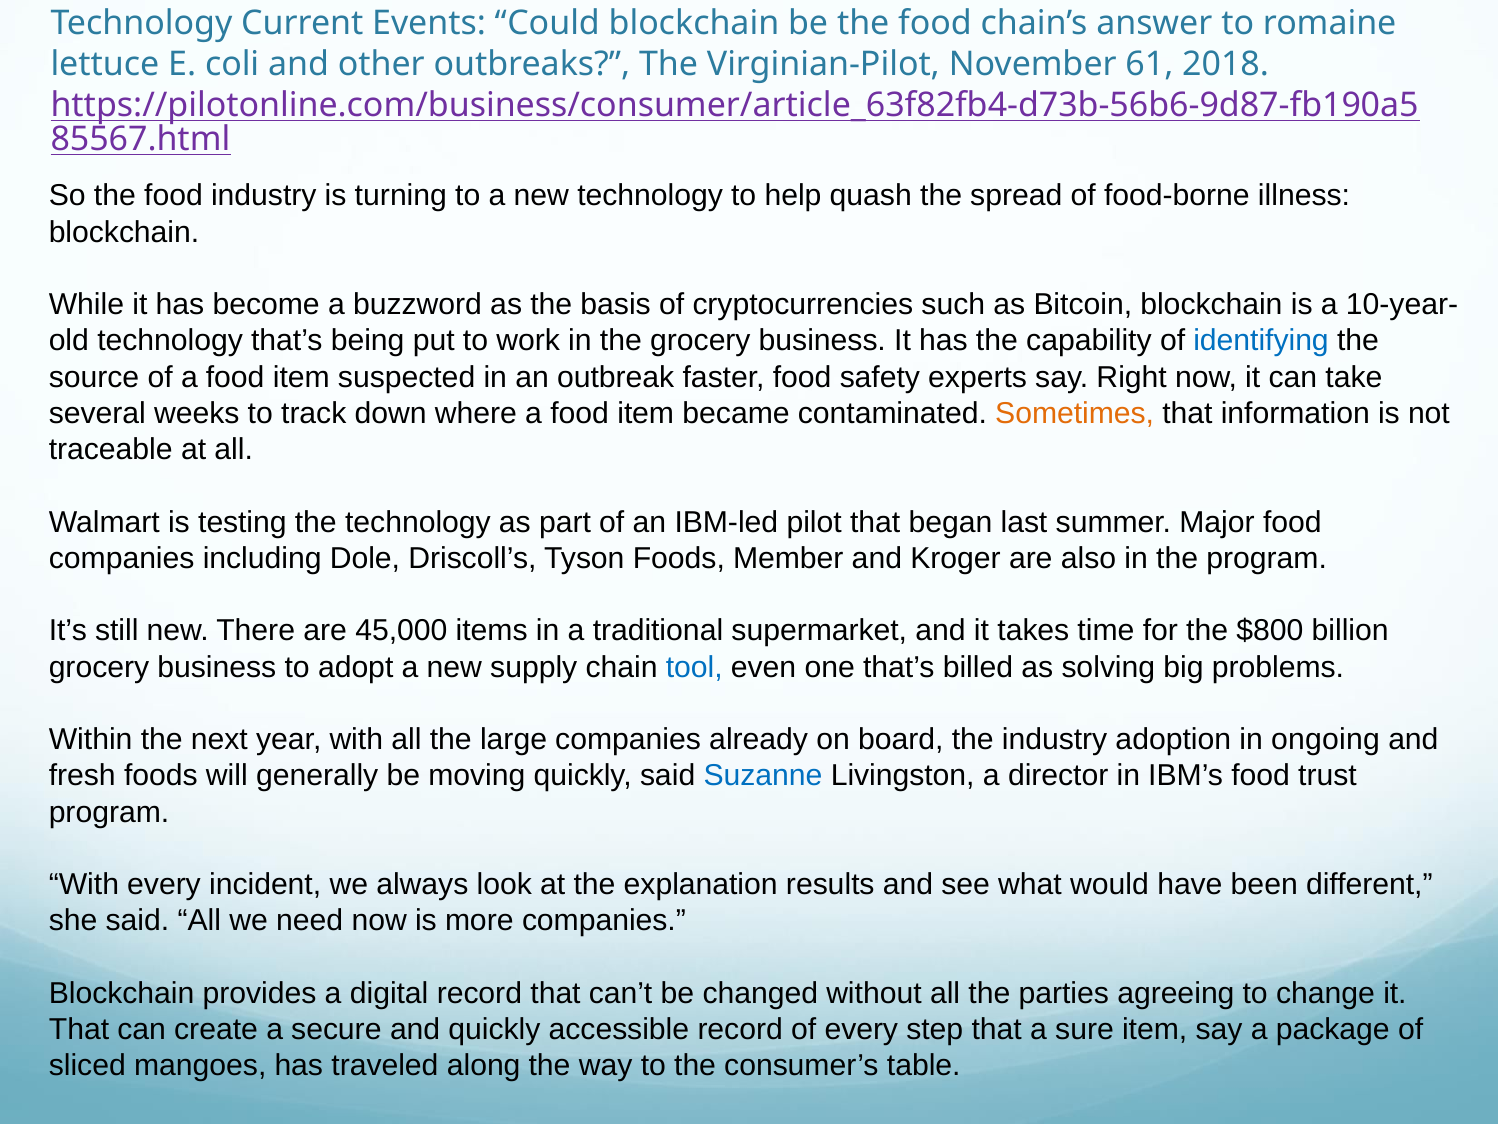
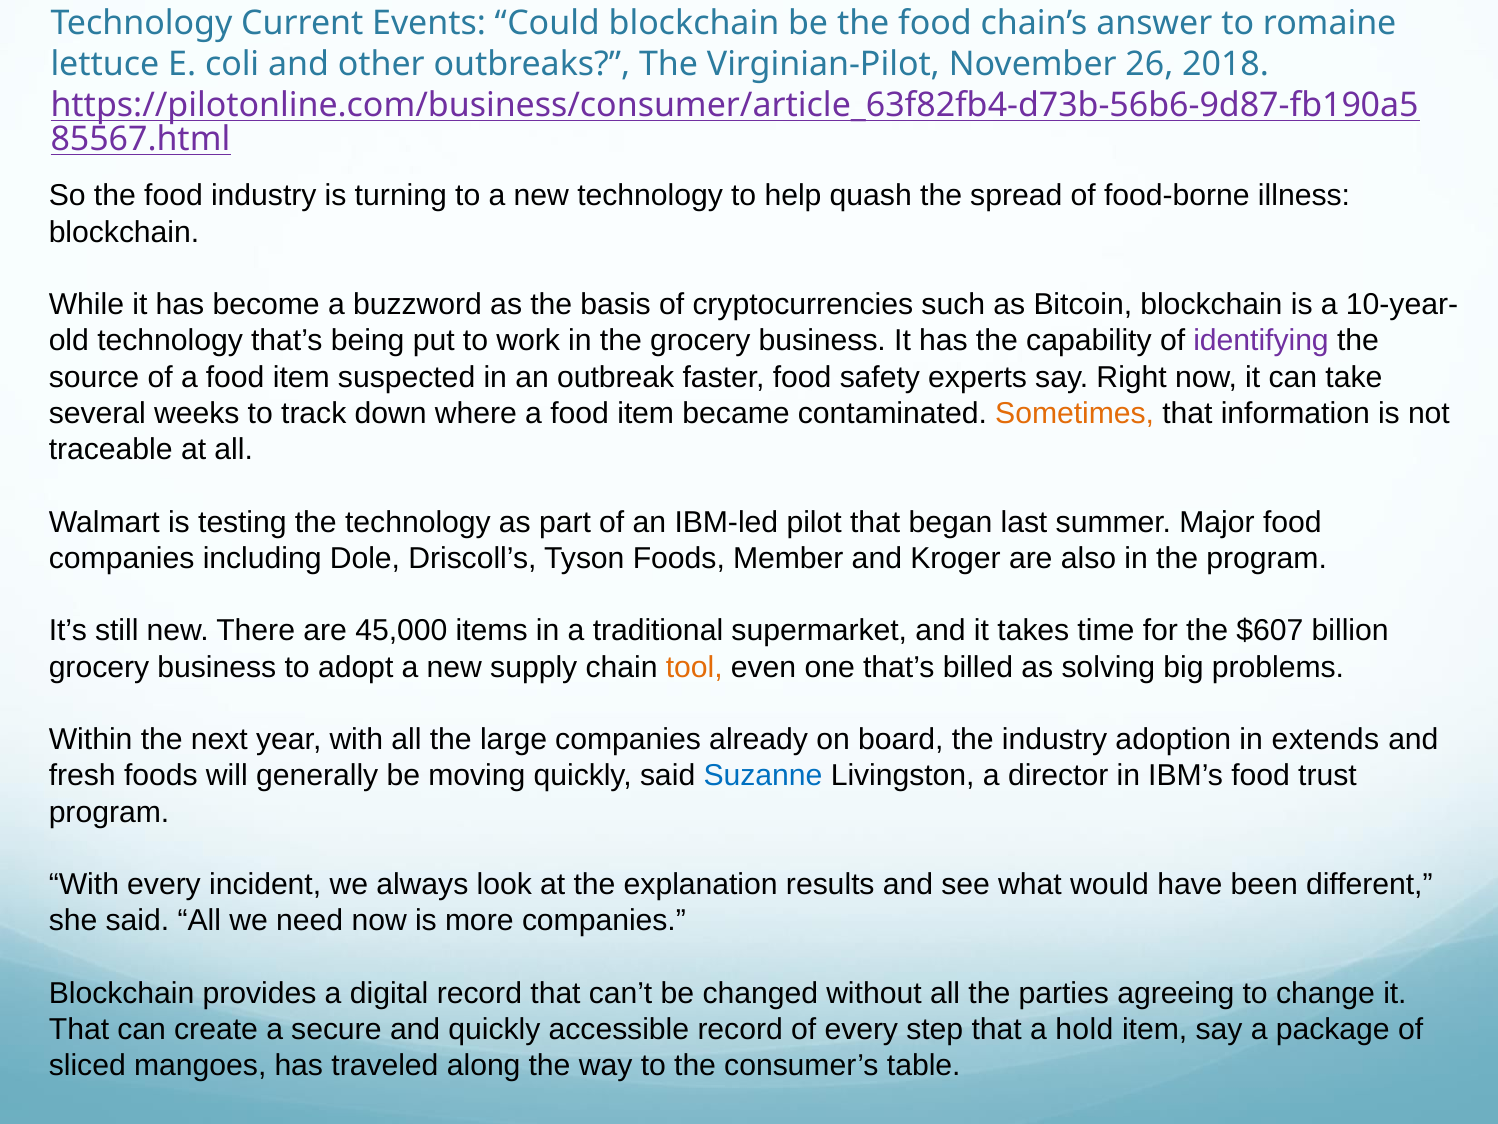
61: 61 -> 26
identifying colour: blue -> purple
$800: $800 -> $607
tool colour: blue -> orange
ongoing: ongoing -> extends
sure: sure -> hold
